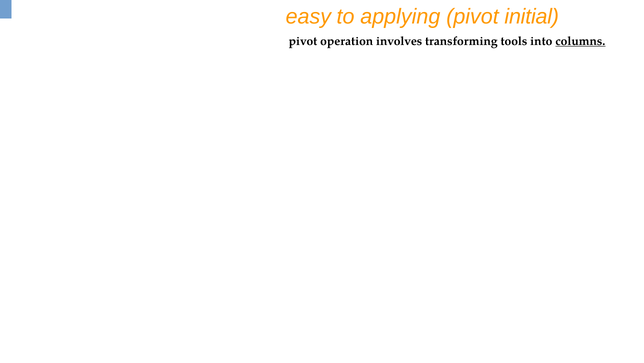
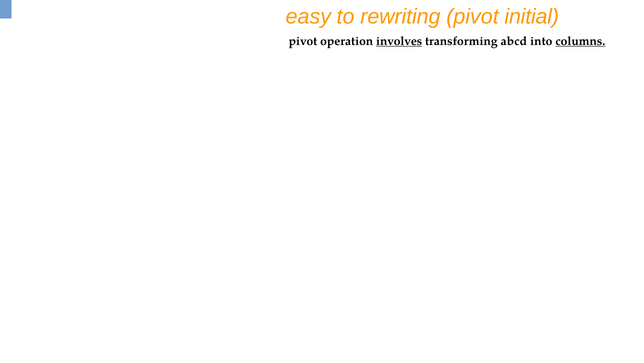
applying: applying -> rewriting
involves underline: none -> present
tools: tools -> abcd
